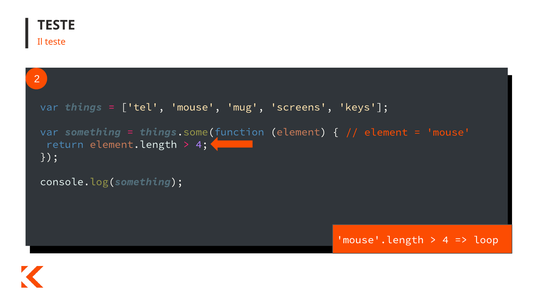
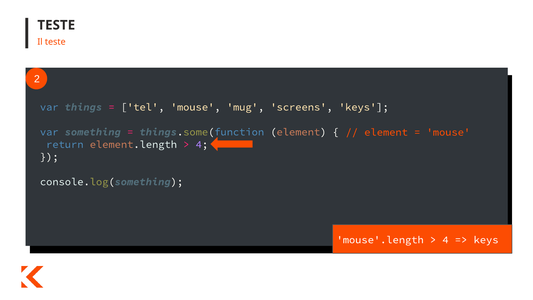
loop at (486, 240): loop -> keys
